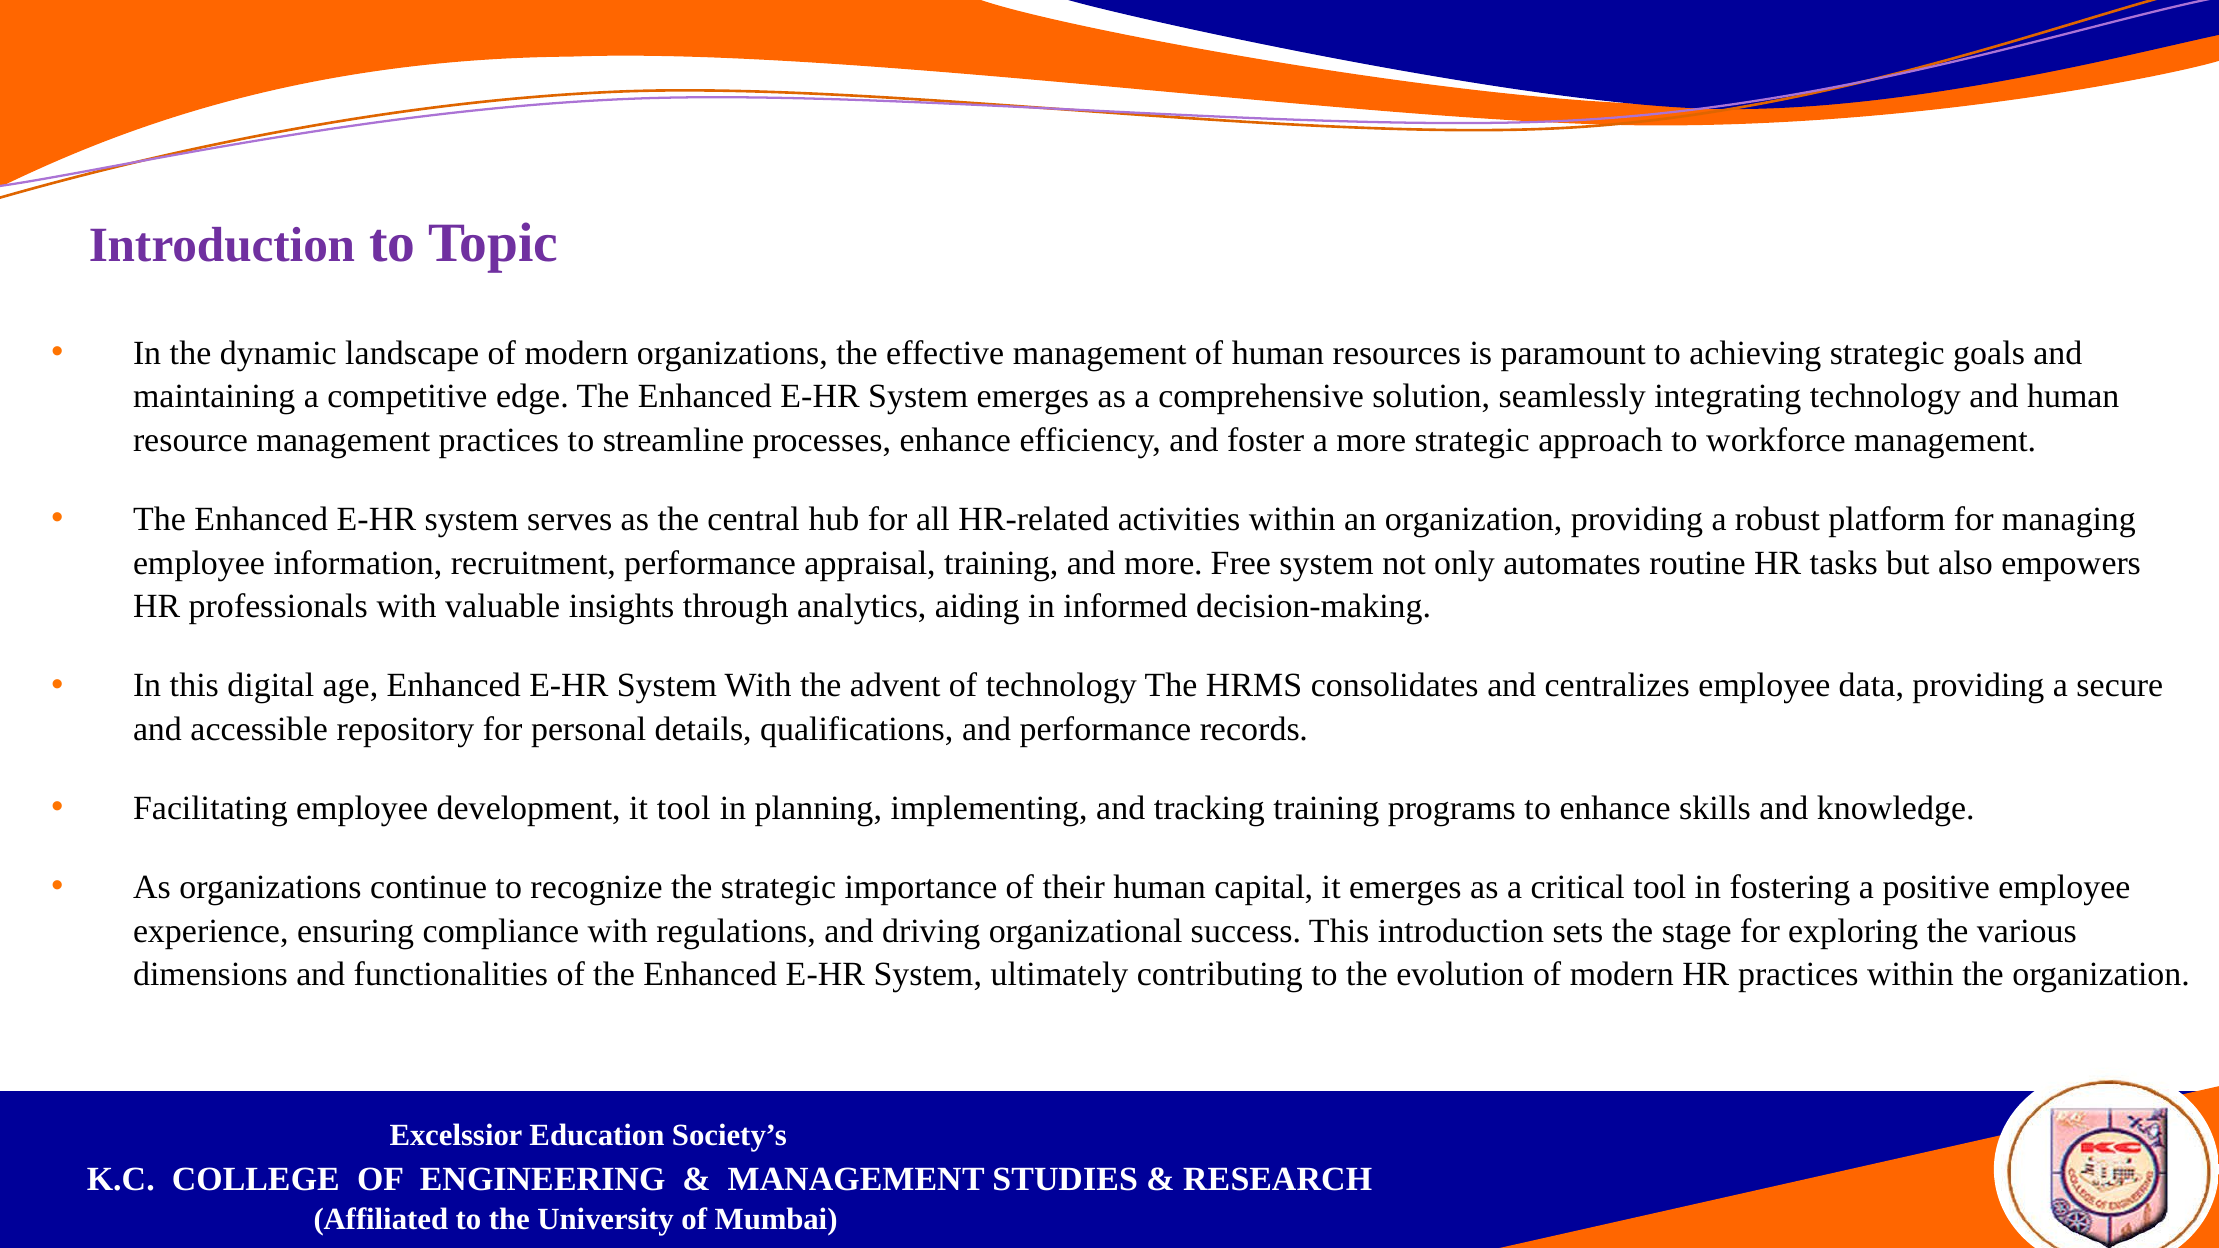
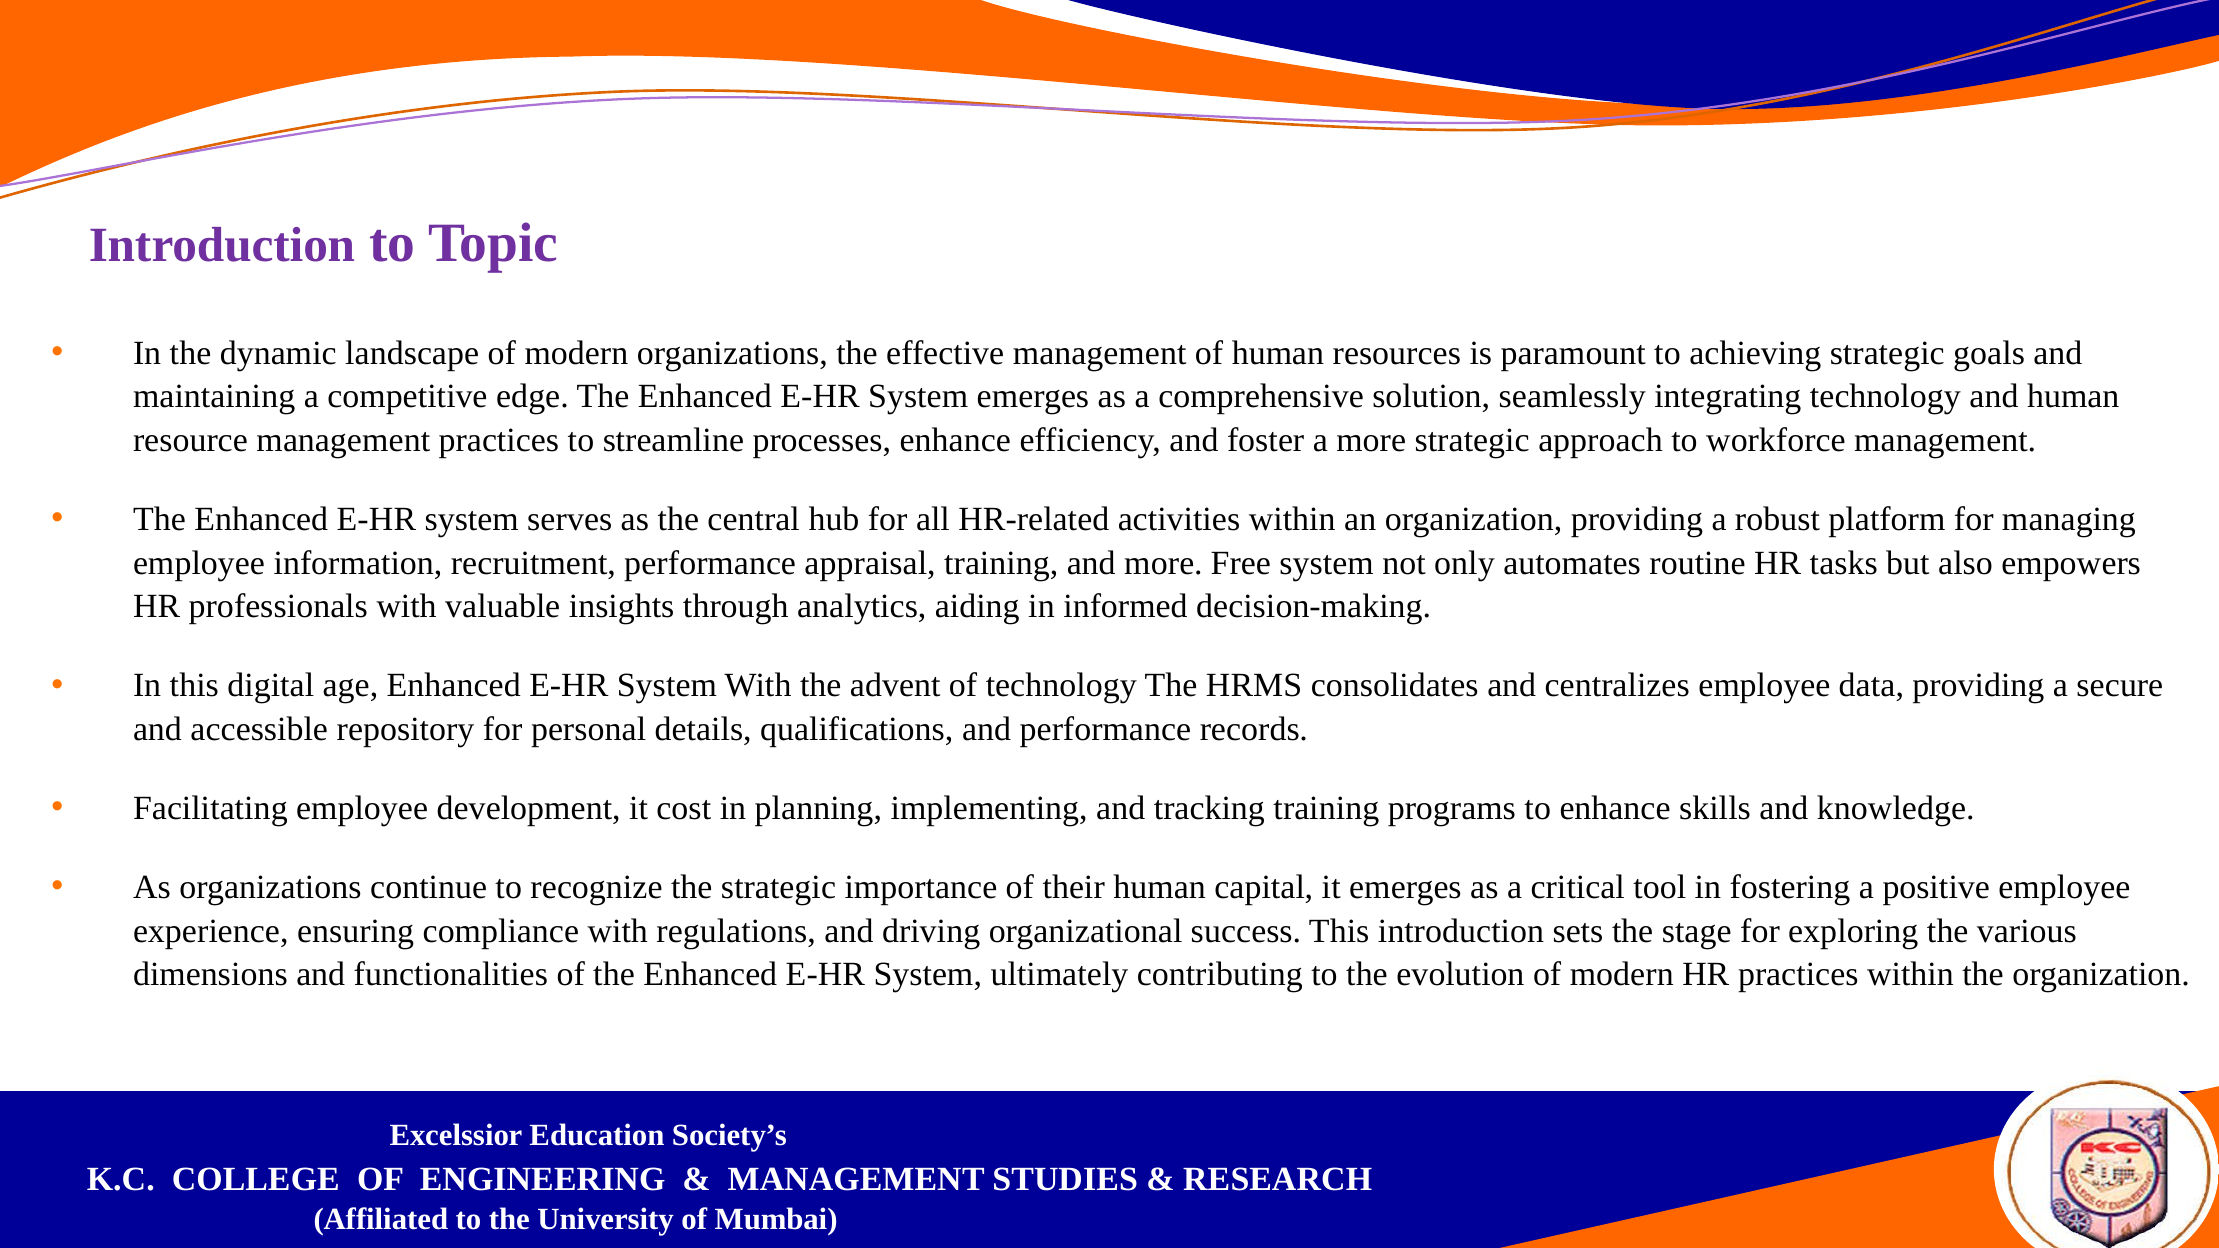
it tool: tool -> cost
